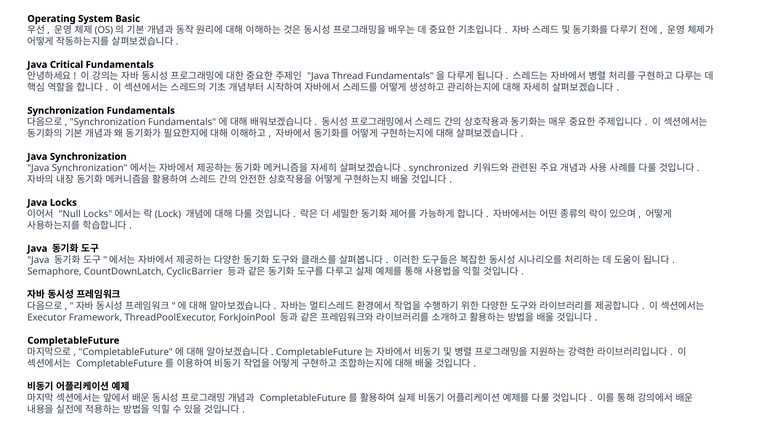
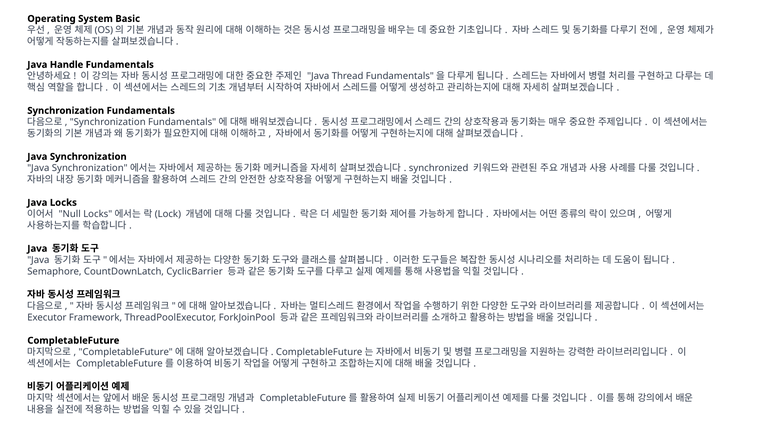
Critical: Critical -> Handle
